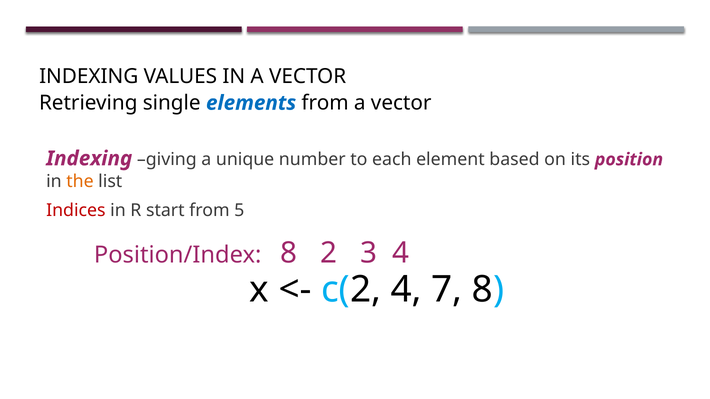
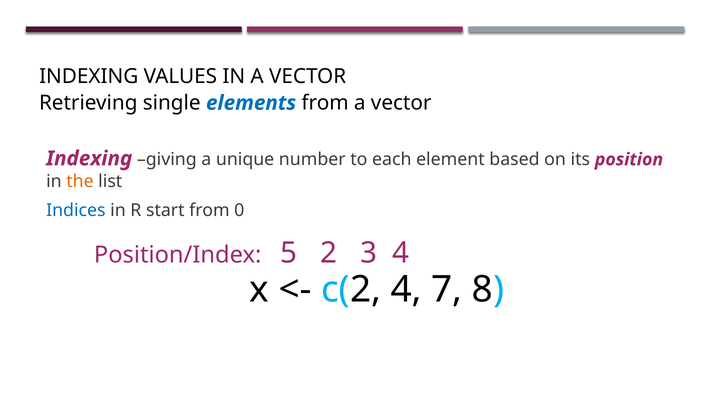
Indices colour: red -> blue
5: 5 -> 0
Position/Index 8: 8 -> 5
